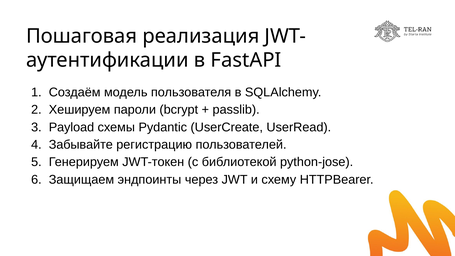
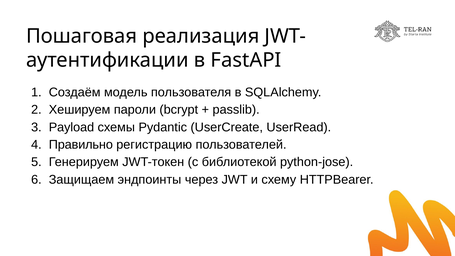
Забывайте: Забывайте -> Правильно
